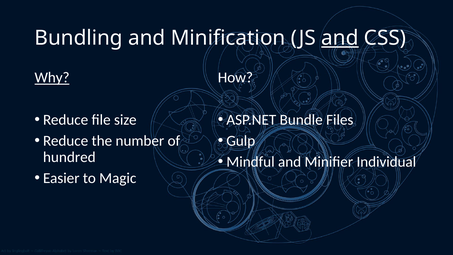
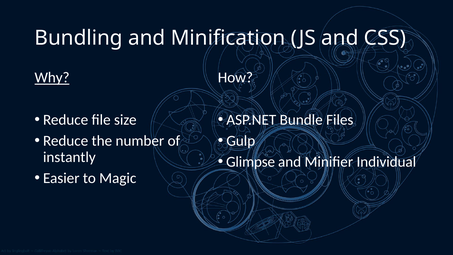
and at (340, 38) underline: present -> none
hundred: hundred -> instantly
Mindful: Mindful -> Glimpse
